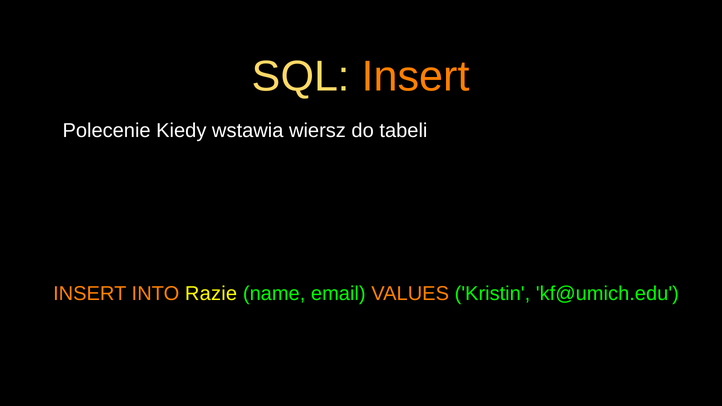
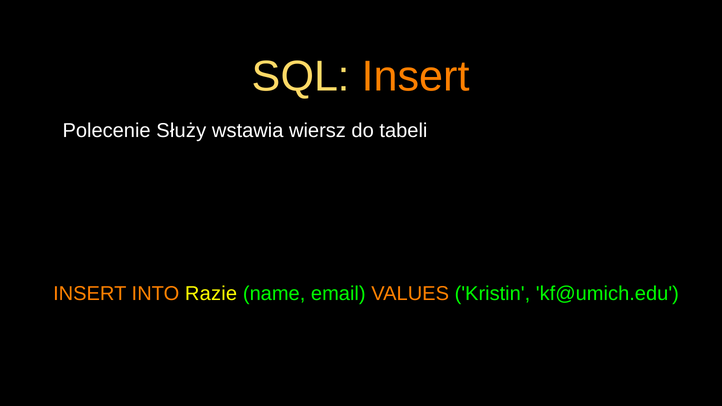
Kiedy: Kiedy -> Służy
